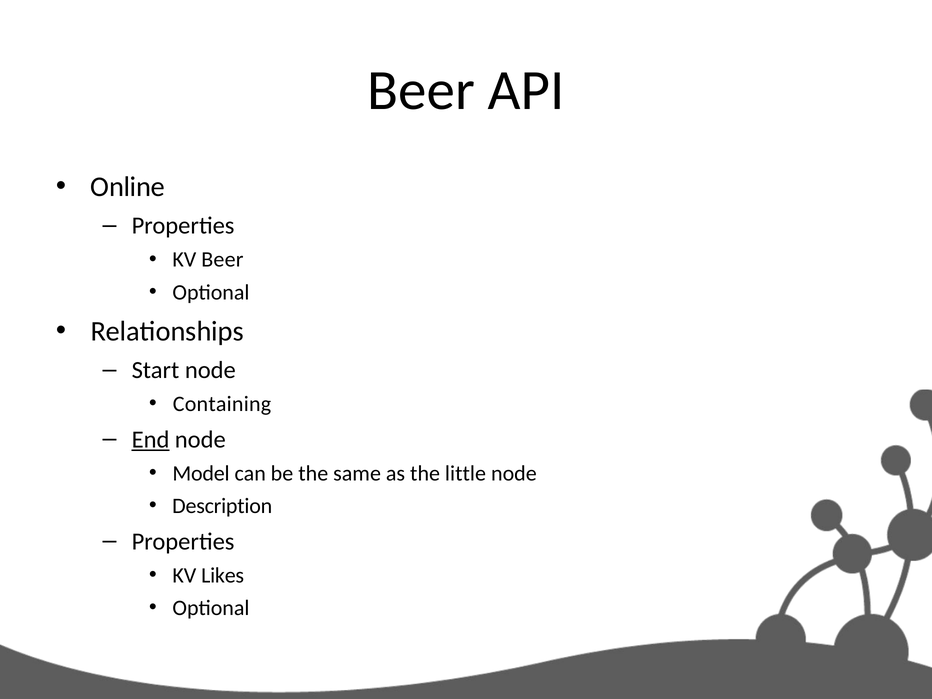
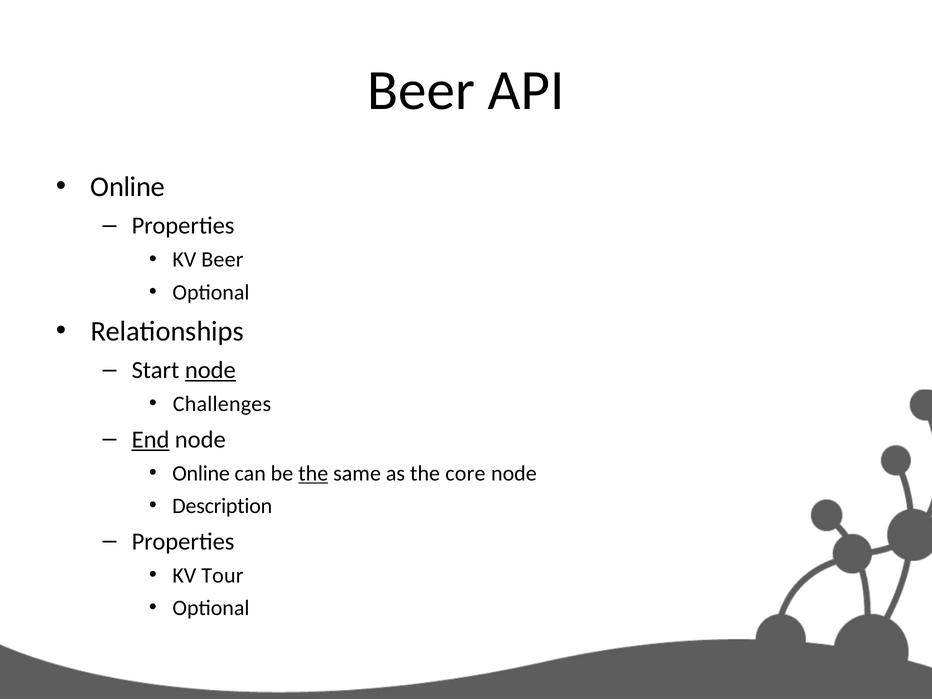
node at (210, 370) underline: none -> present
Containing: Containing -> Challenges
Model at (201, 473): Model -> Online
the at (313, 473) underline: none -> present
little: little -> core
Likes: Likes -> Tour
